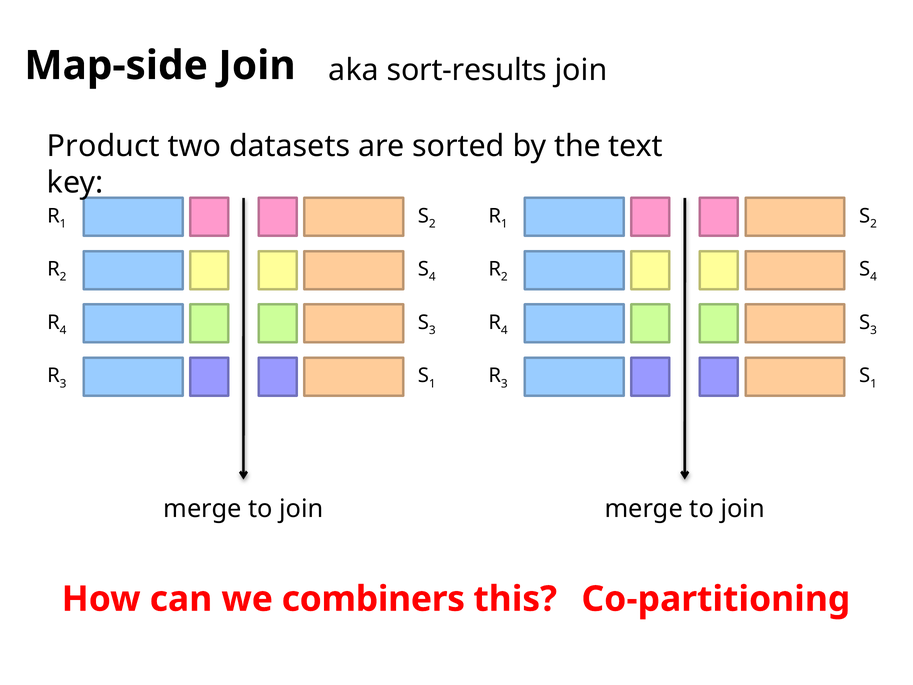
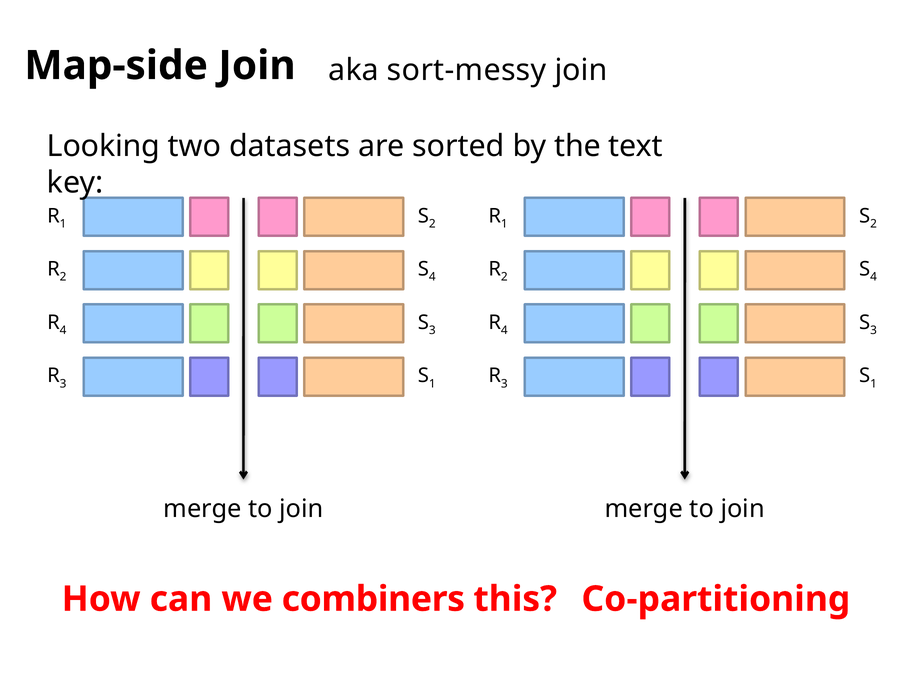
sort-results: sort-results -> sort-messy
Product: Product -> Looking
